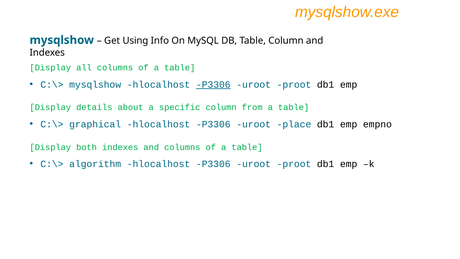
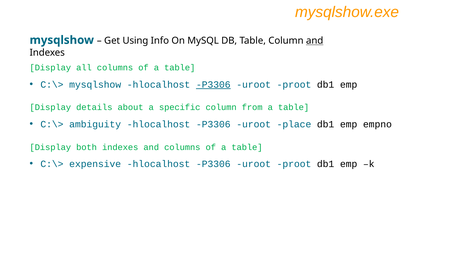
and at (315, 41) underline: none -> present
graphical: graphical -> ambiguity
algorithm: algorithm -> expensive
